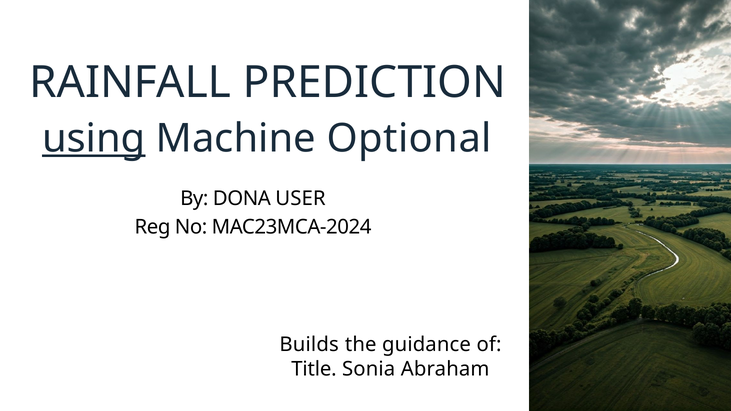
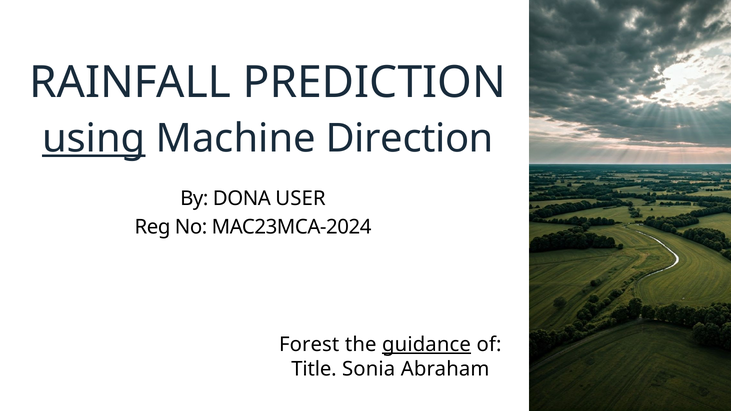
Optional: Optional -> Direction
Builds: Builds -> Forest
guidance underline: none -> present
